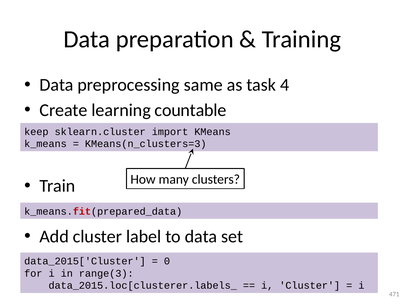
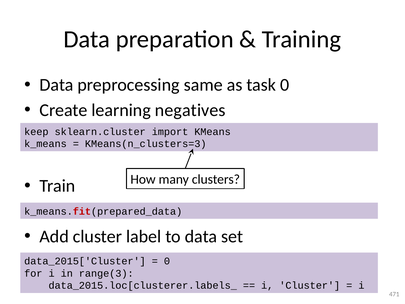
task 4: 4 -> 0
countable: countable -> negatives
